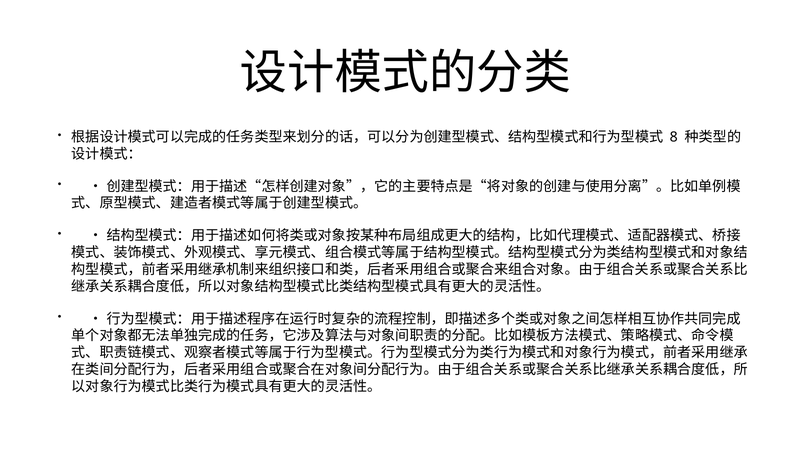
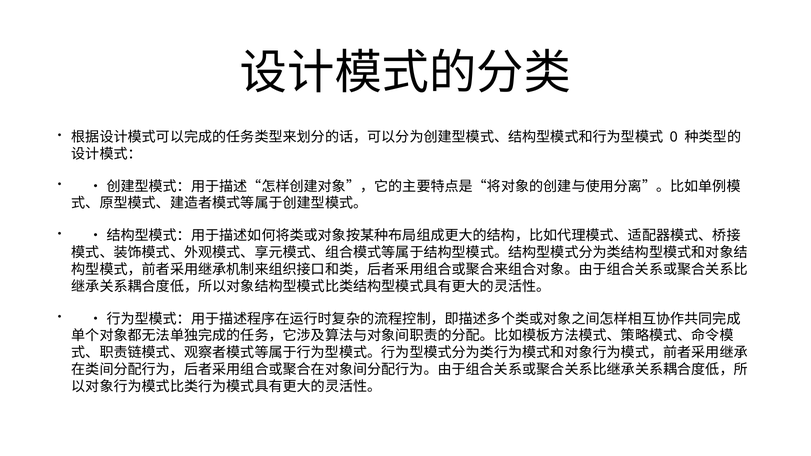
8: 8 -> 0
